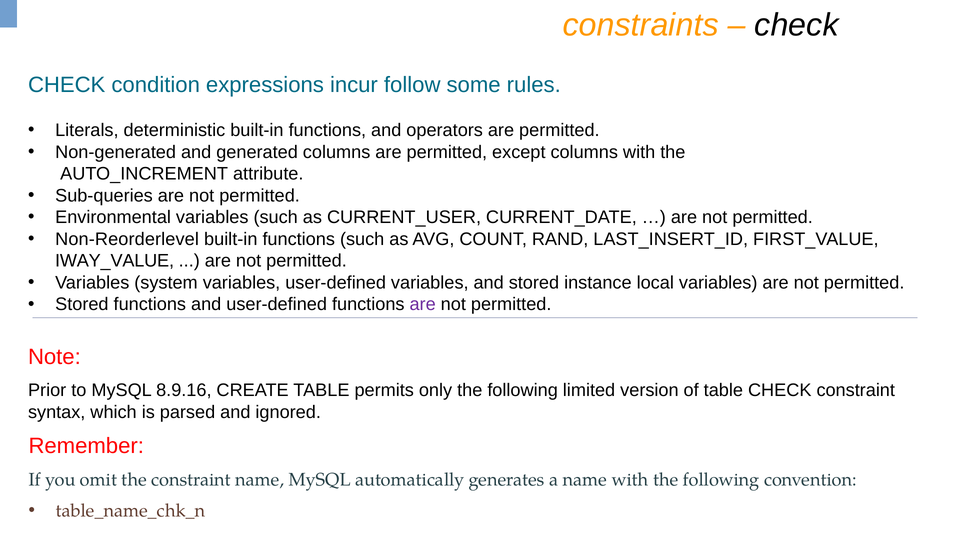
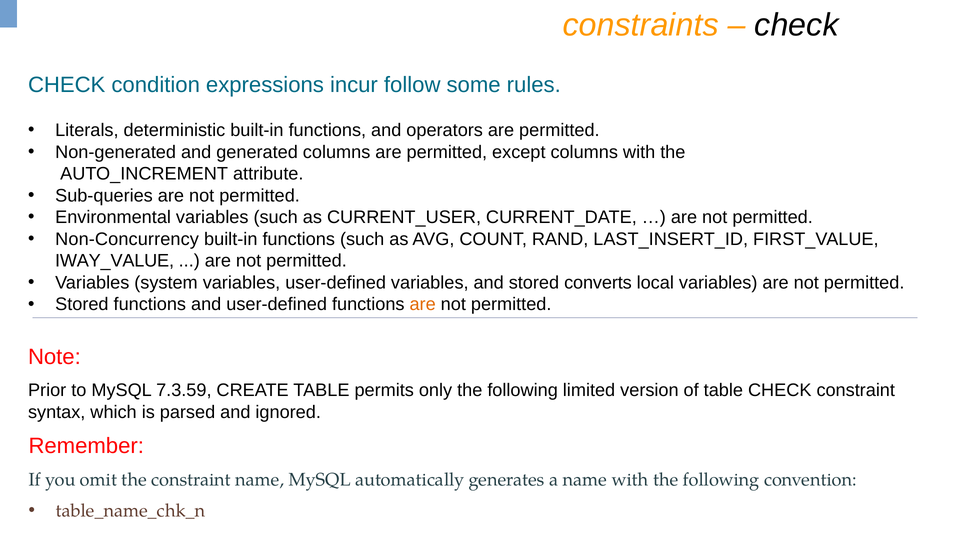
Non-Reorderlevel: Non-Reorderlevel -> Non-Concurrency
instance: instance -> converts
are at (423, 304) colour: purple -> orange
8.9.16: 8.9.16 -> 7.3.59
